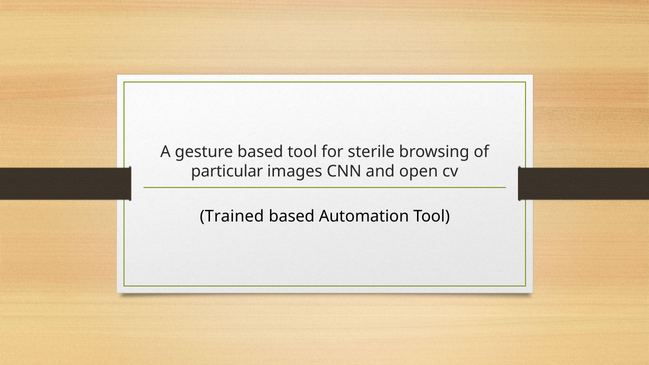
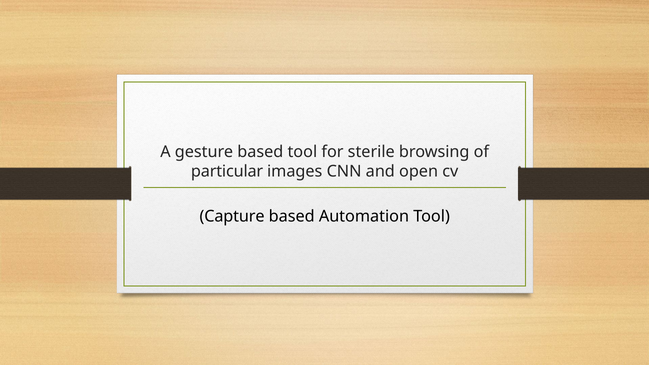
Trained: Trained -> Capture
